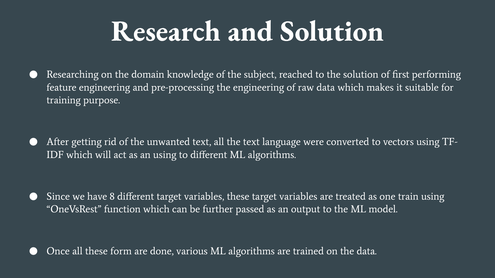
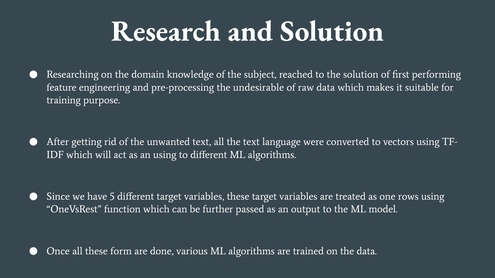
the engineering: engineering -> undesirable
8: 8 -> 5
train: train -> rows
